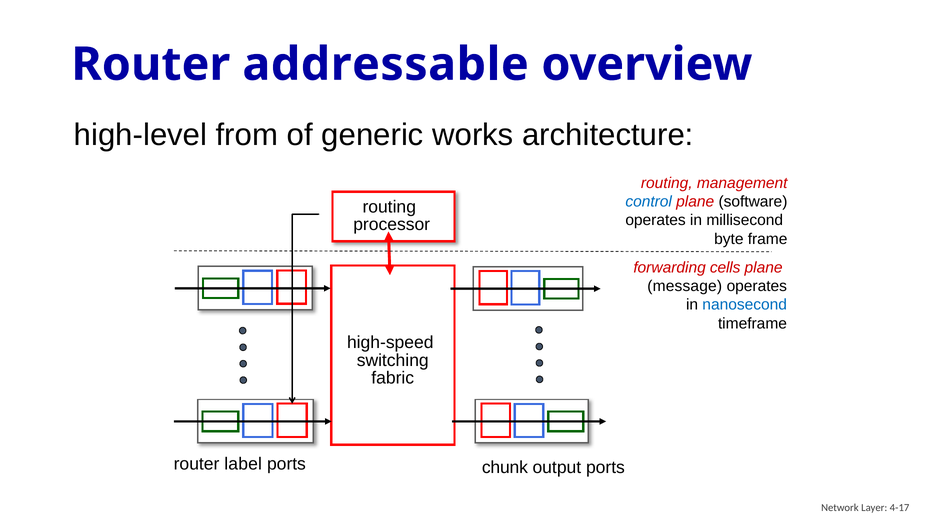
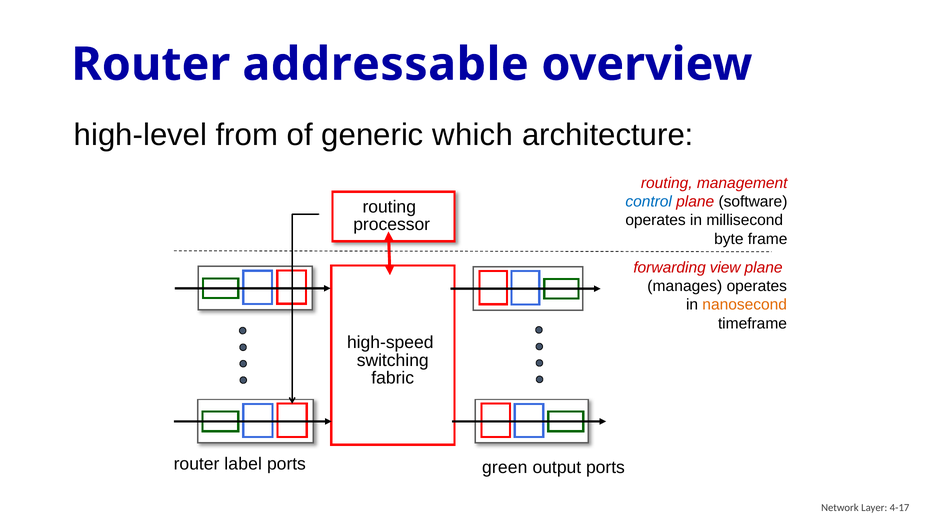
works: works -> which
cells: cells -> view
message: message -> manages
nanosecond colour: blue -> orange
chunk: chunk -> green
